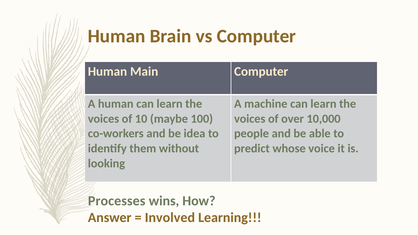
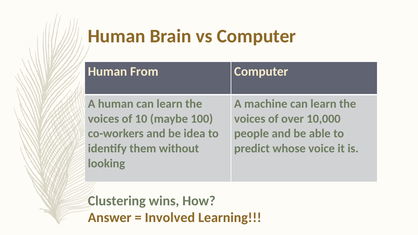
Main: Main -> From
Processes: Processes -> Clustering
